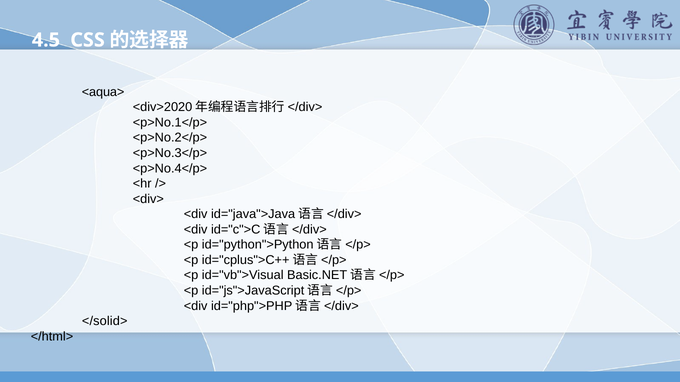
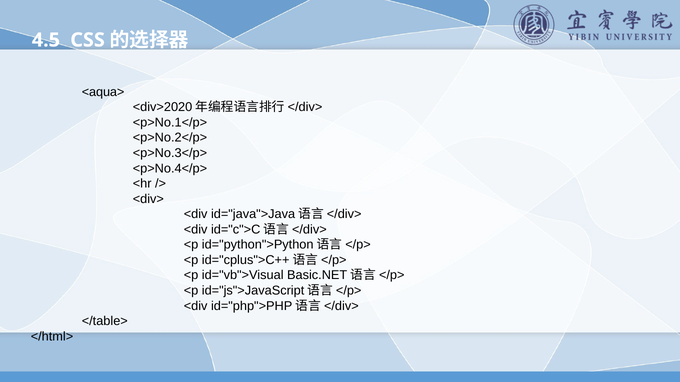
</solid>: </solid> -> </table>
